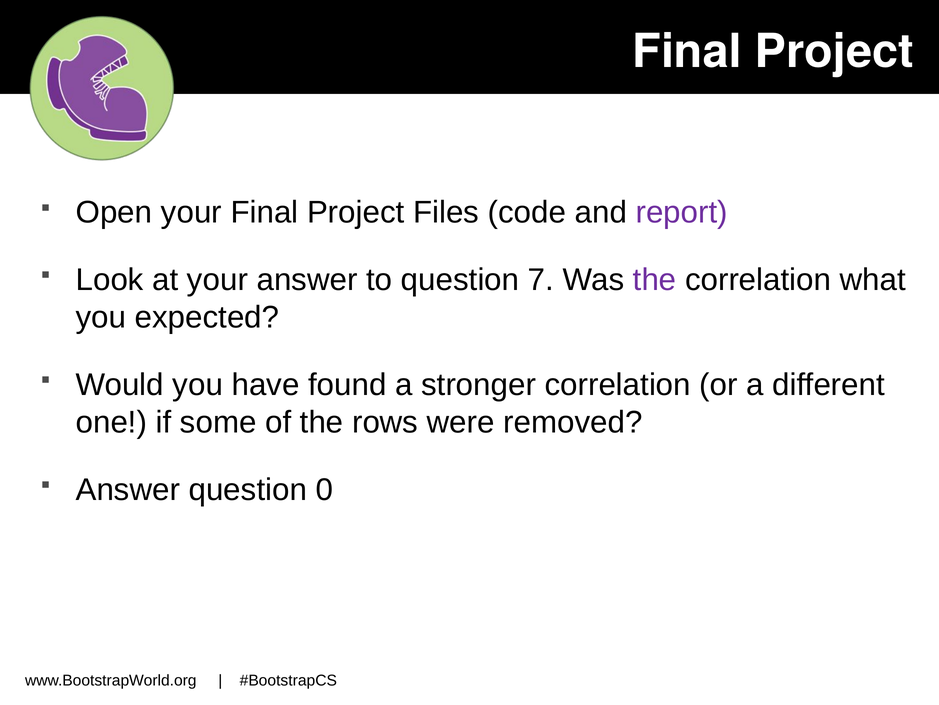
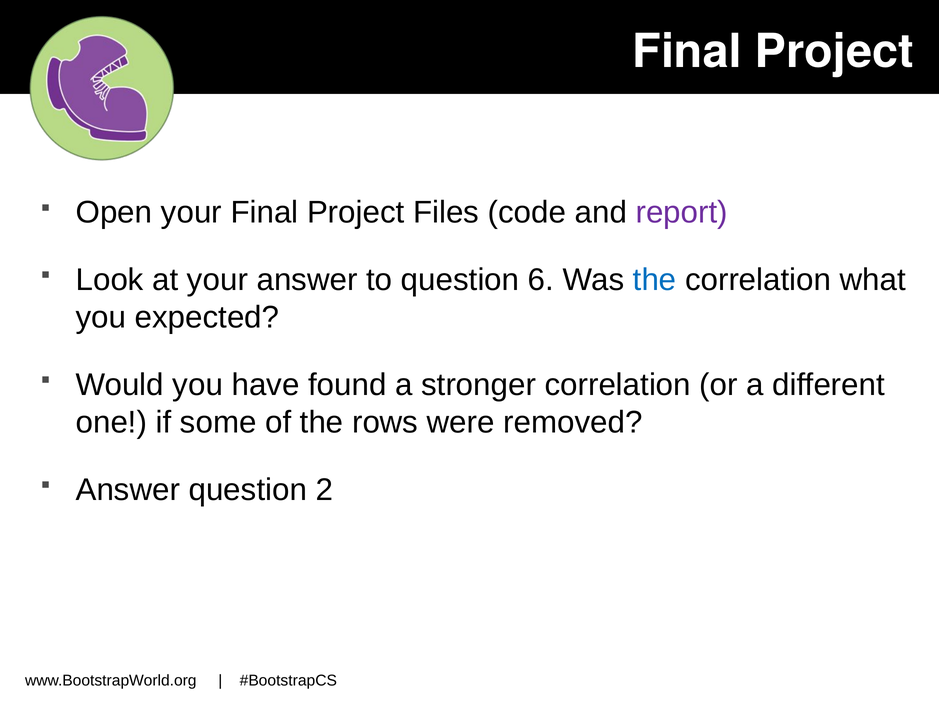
7: 7 -> 6
the at (655, 280) colour: purple -> blue
0: 0 -> 2
